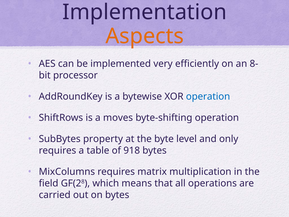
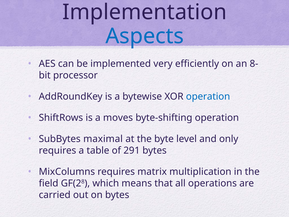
Aspects colour: orange -> blue
property: property -> maximal
918: 918 -> 291
